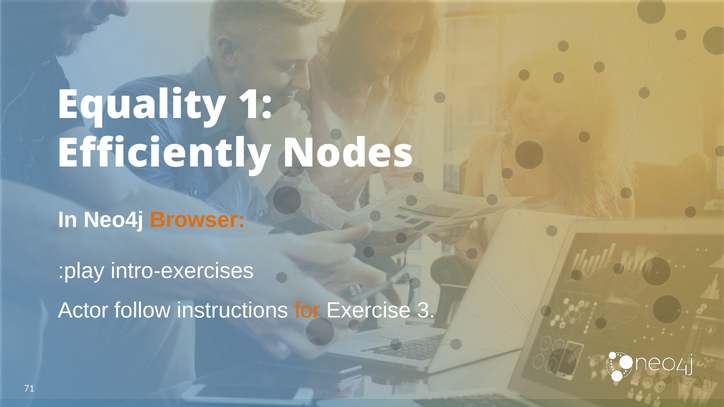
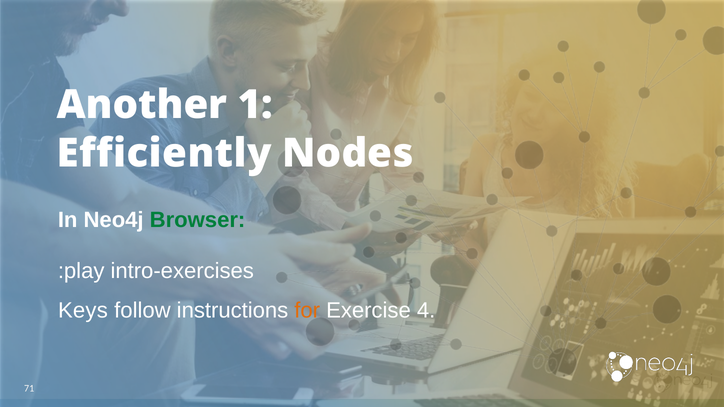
Equality: Equality -> Another
Browser colour: orange -> green
Actor: Actor -> Keys
3: 3 -> 4
